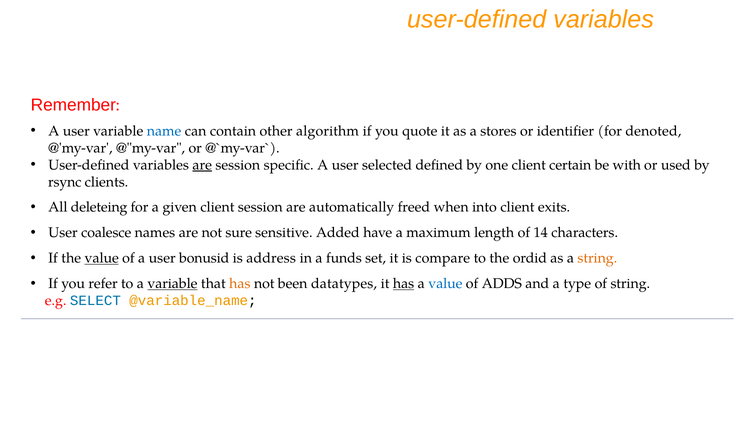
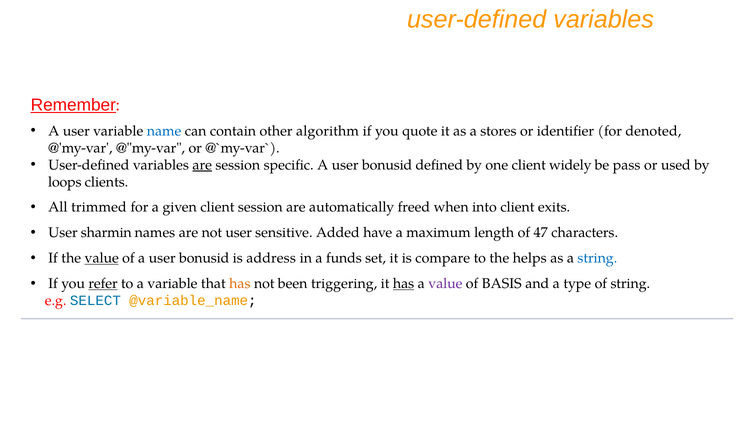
Remember underline: none -> present
specific A user selected: selected -> bonusid
certain: certain -> widely
with: with -> pass
rsync: rsync -> loops
deleteing: deleteing -> trimmed
coalesce: coalesce -> sharmin
not sure: sure -> user
14: 14 -> 47
ordid: ordid -> helps
string at (597, 258) colour: orange -> blue
refer underline: none -> present
variable at (172, 284) underline: present -> none
datatypes: datatypes -> triggering
value at (445, 284) colour: blue -> purple
ADDS: ADDS -> BASIS
